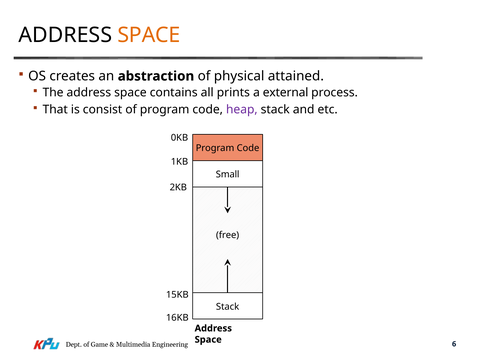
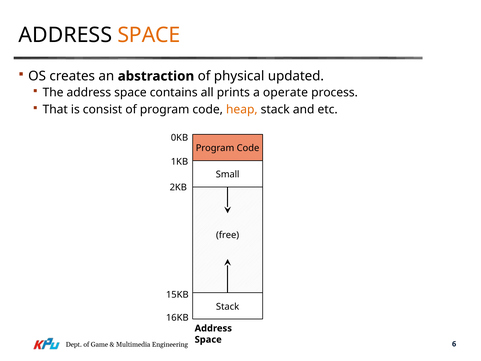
attained: attained -> updated
external: external -> operate
heap colour: purple -> orange
